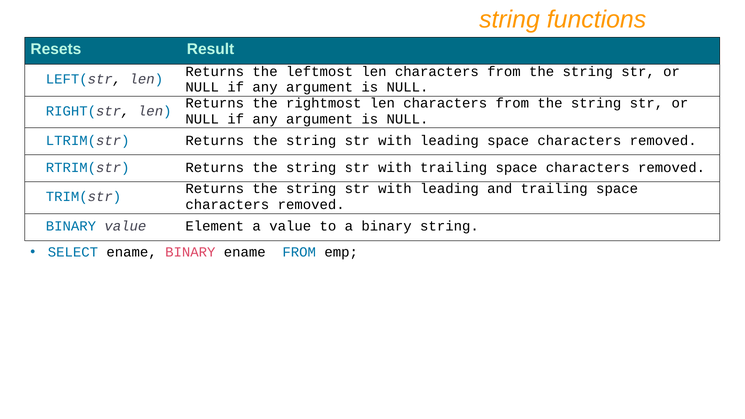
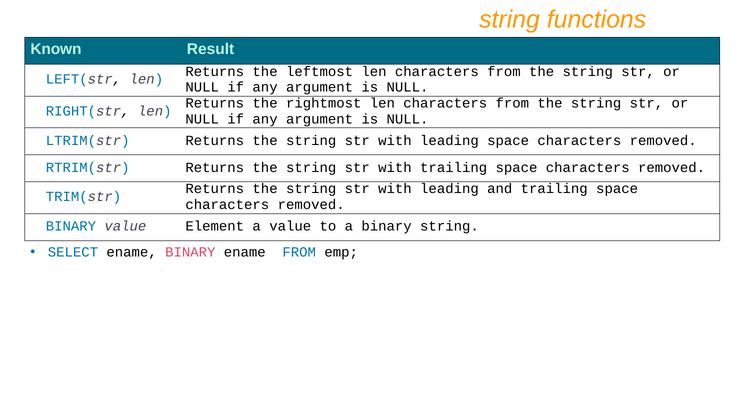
Resets: Resets -> Known
